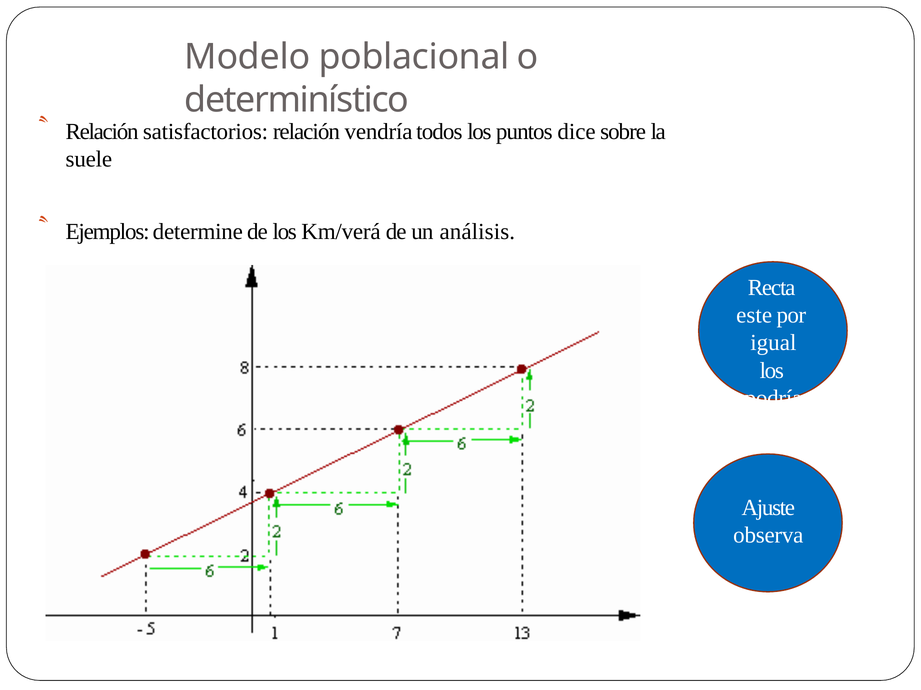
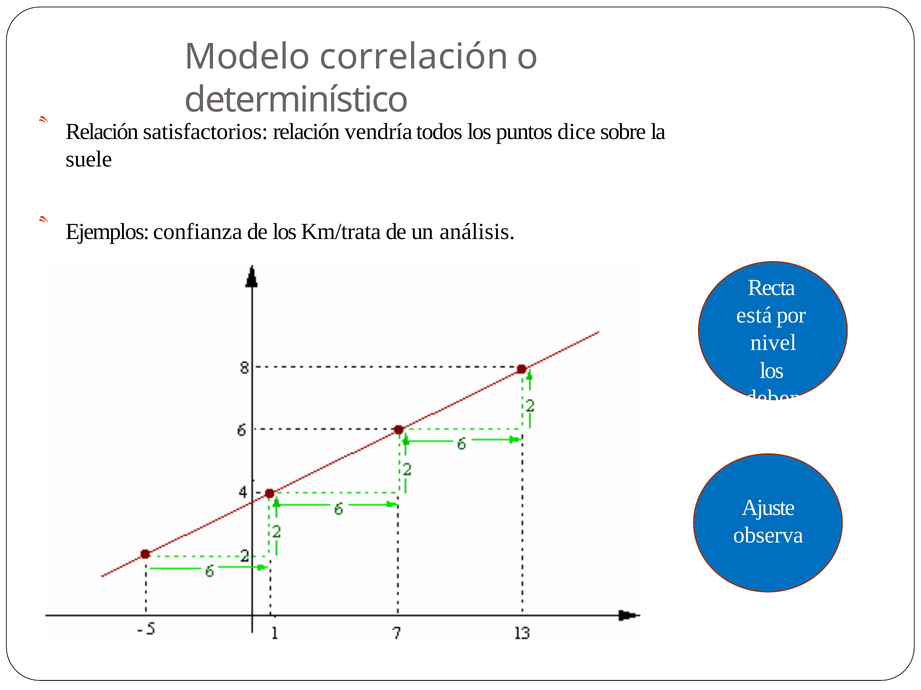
poblacional: poblacional -> correlación
determine: determine -> confianza
Km/verá: Km/verá -> Km/trata
este: este -> está
igual: igual -> nivel
podría: podría -> deben
